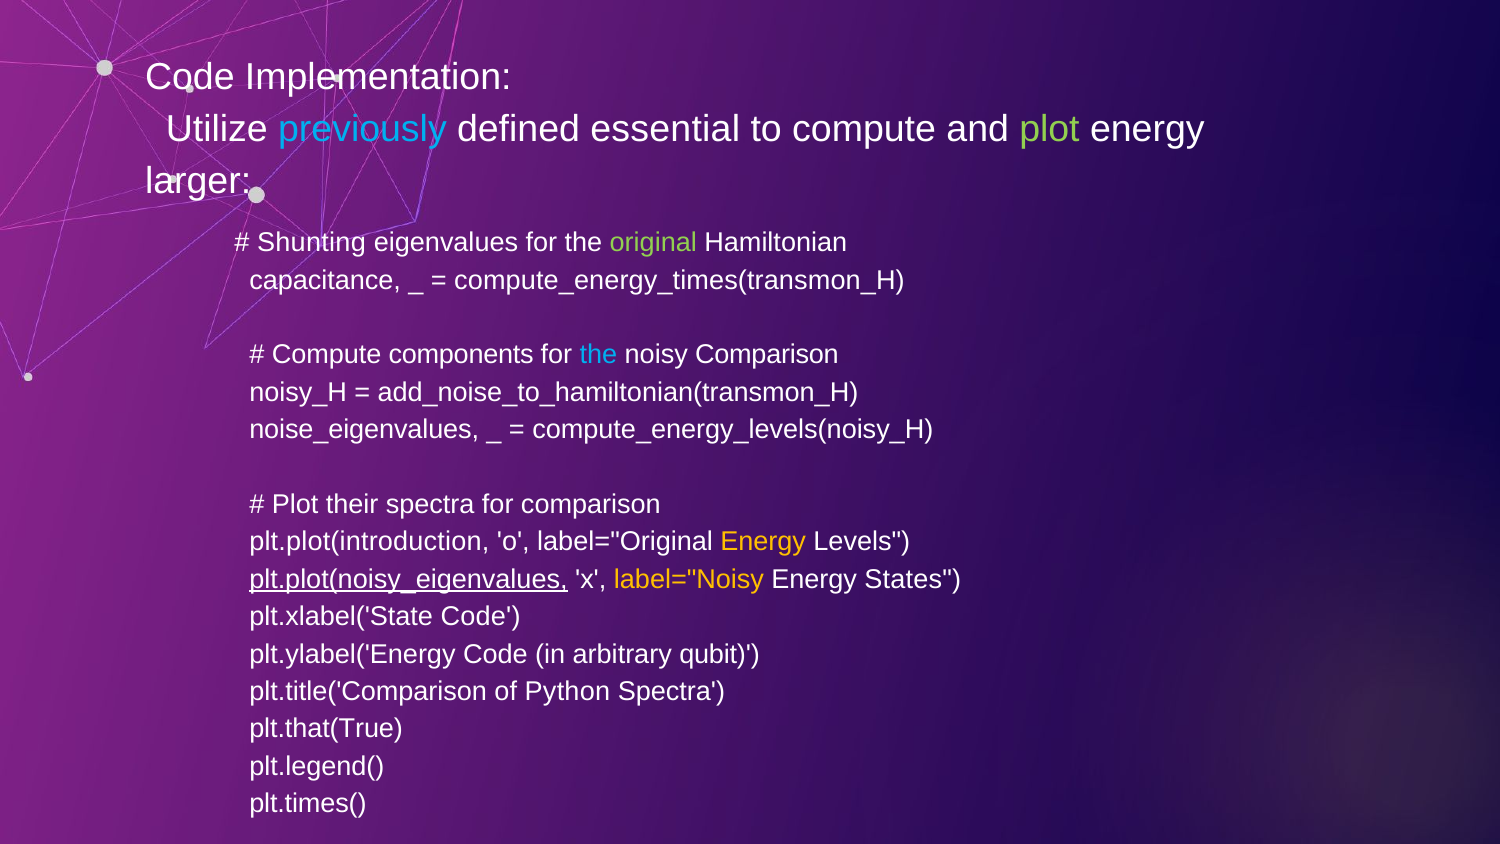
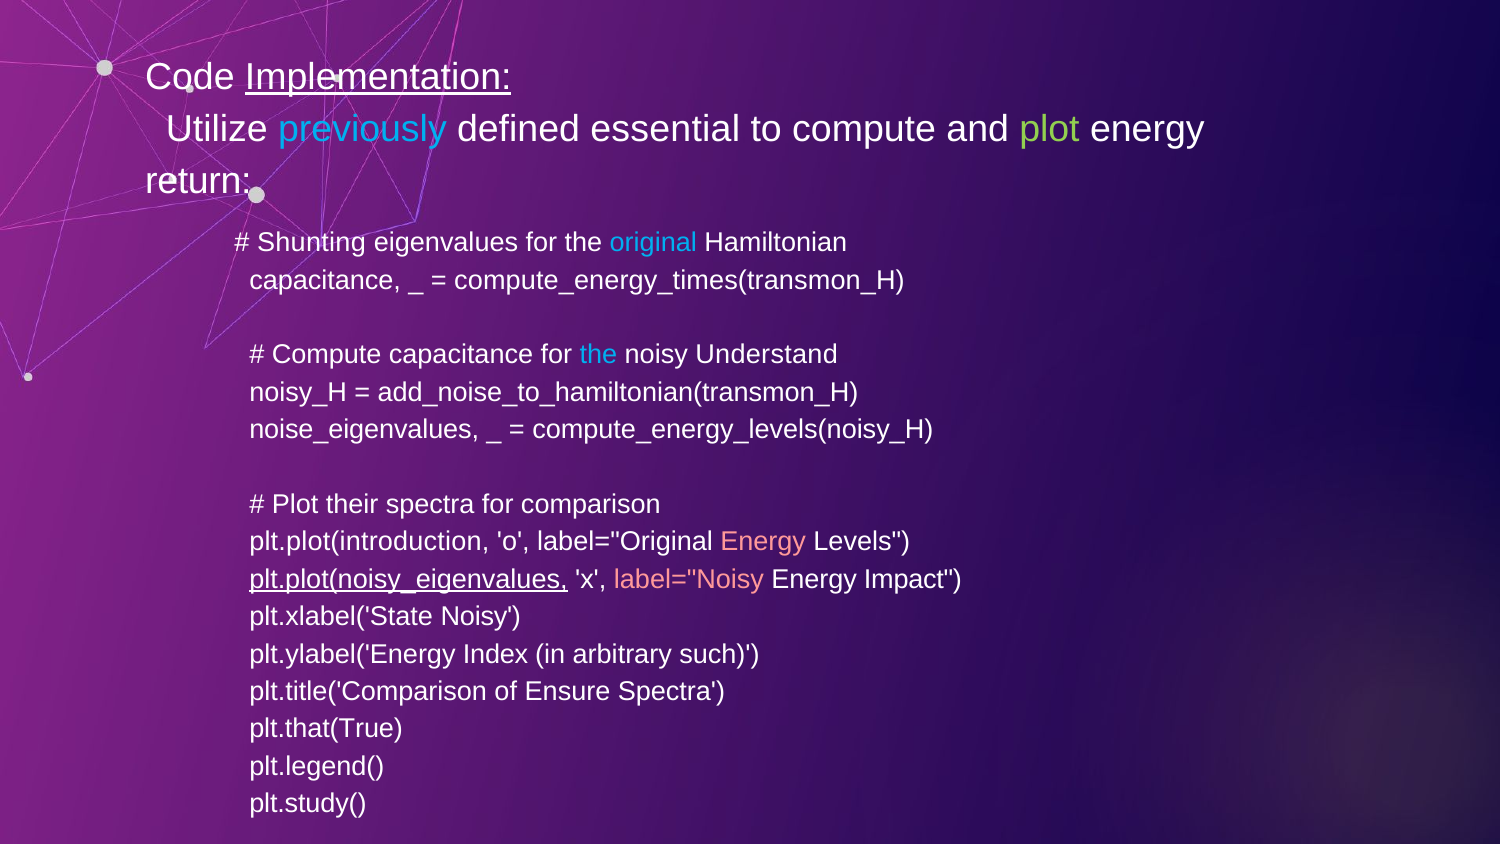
Implementation underline: none -> present
larger: larger -> return
original colour: light green -> light blue
Compute components: components -> capacitance
noisy Comparison: Comparison -> Understand
Energy at (763, 542) colour: yellow -> pink
label="Noisy colour: yellow -> pink
States: States -> Impact
plt.xlabel('State Code: Code -> Noisy
plt.ylabel('Energy Code: Code -> Index
qubit: qubit -> such
Python: Python -> Ensure
plt.times(: plt.times( -> plt.study(
